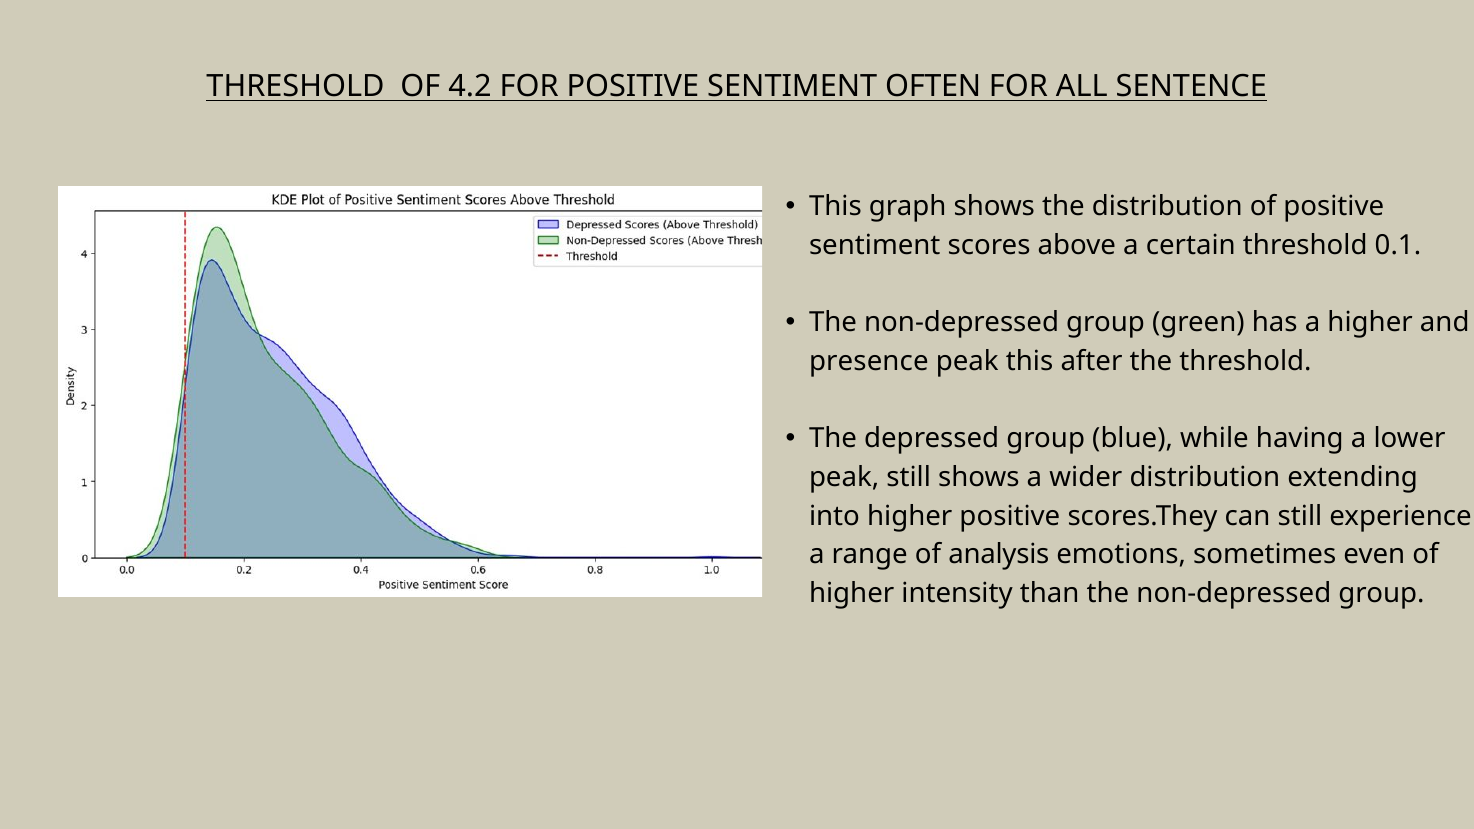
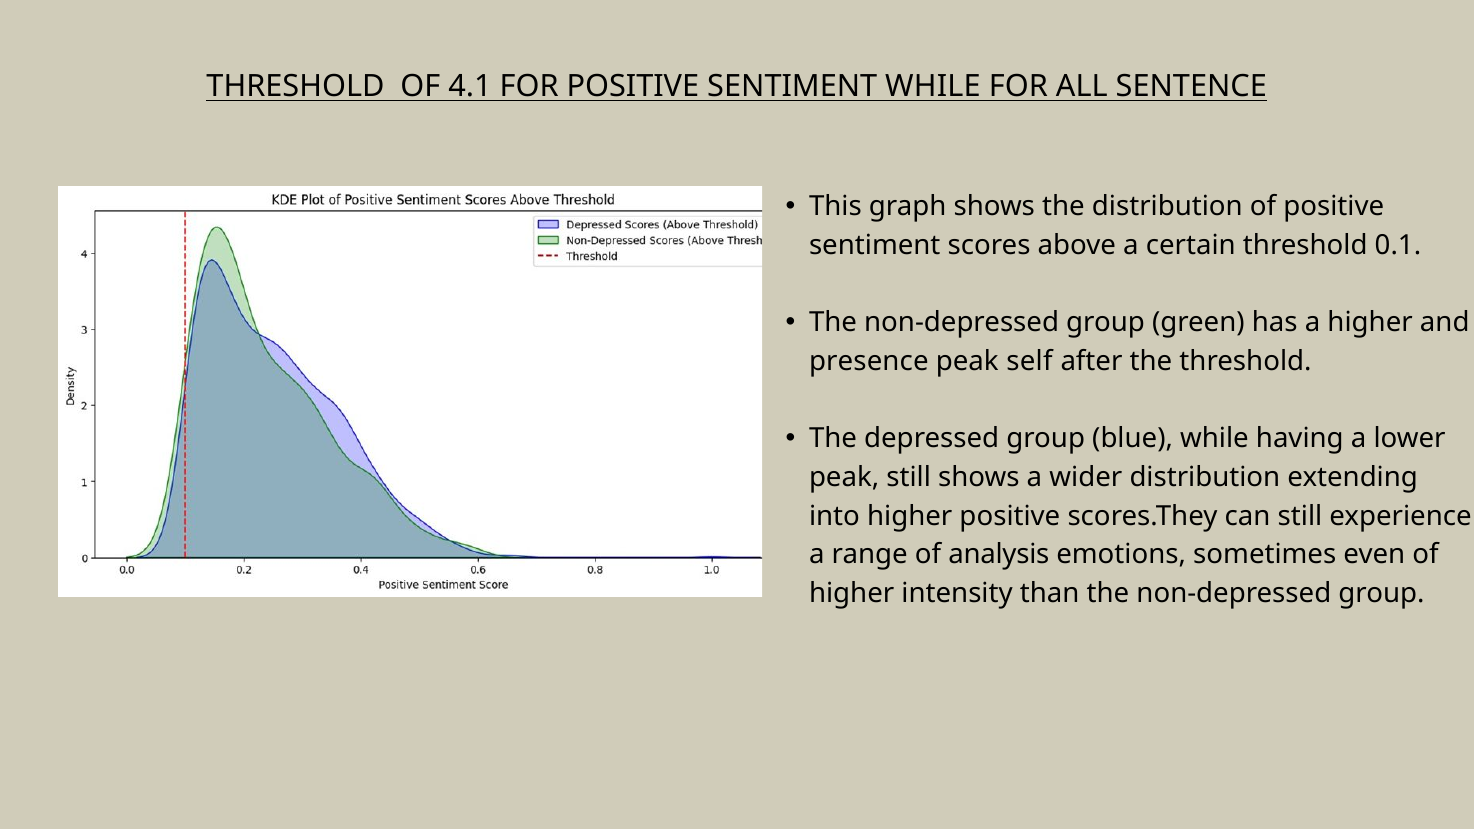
4.2: 4.2 -> 4.1
SENTIMENT OFTEN: OFTEN -> WHILE
peak this: this -> self
